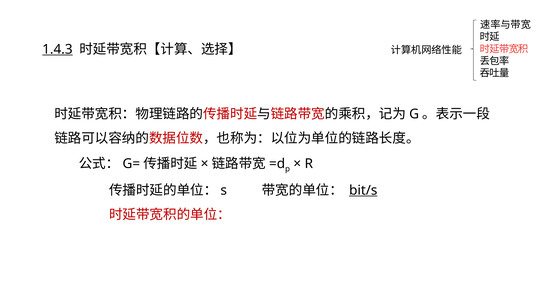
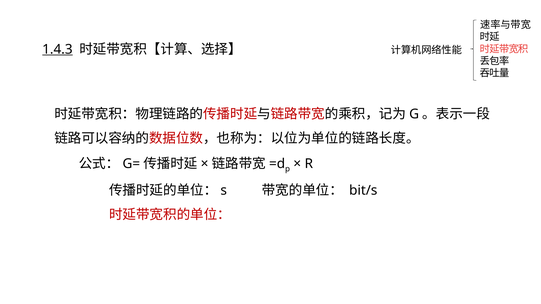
bit/s underline: present -> none
